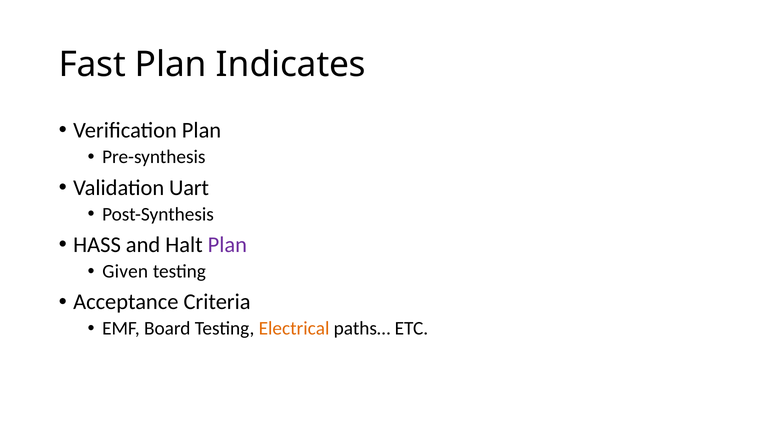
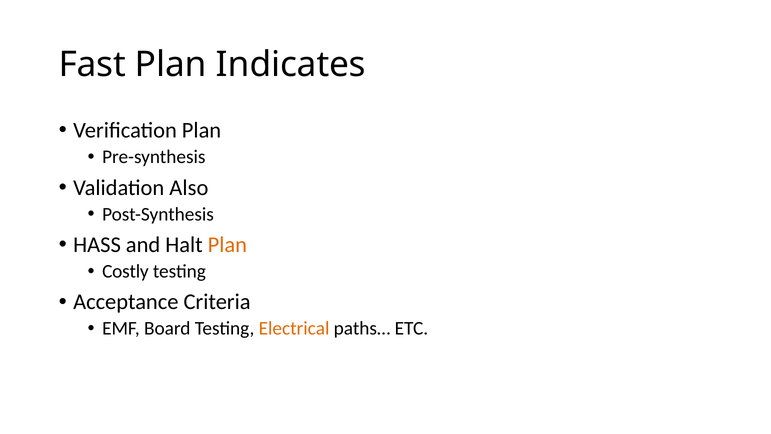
Uart: Uart -> Also
Plan at (227, 245) colour: purple -> orange
Given: Given -> Costly
